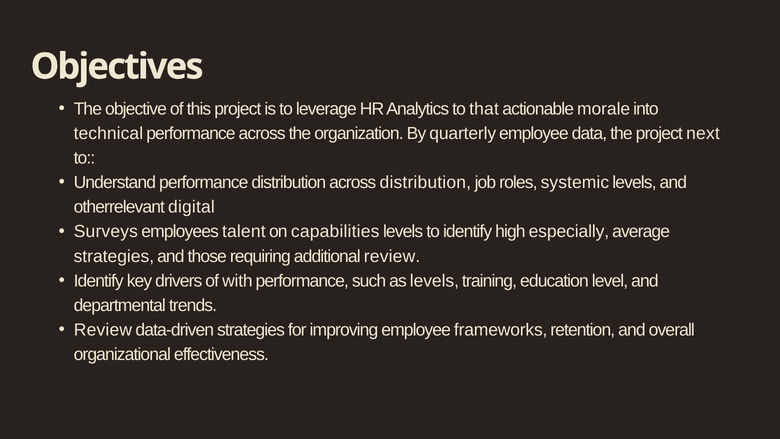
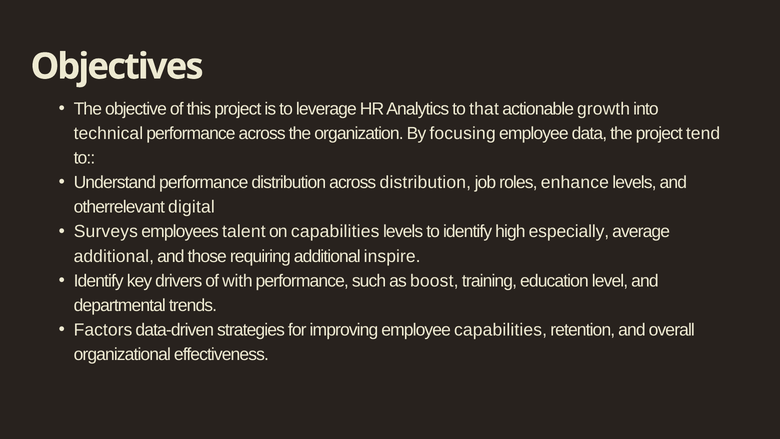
morale: morale -> growth
quarterly: quarterly -> focusing
next: next -> tend
systemic: systemic -> enhance
strategies at (114, 256): strategies -> additional
additional review: review -> inspire
as levels: levels -> boost
Review at (103, 330): Review -> Factors
employee frameworks: frameworks -> capabilities
